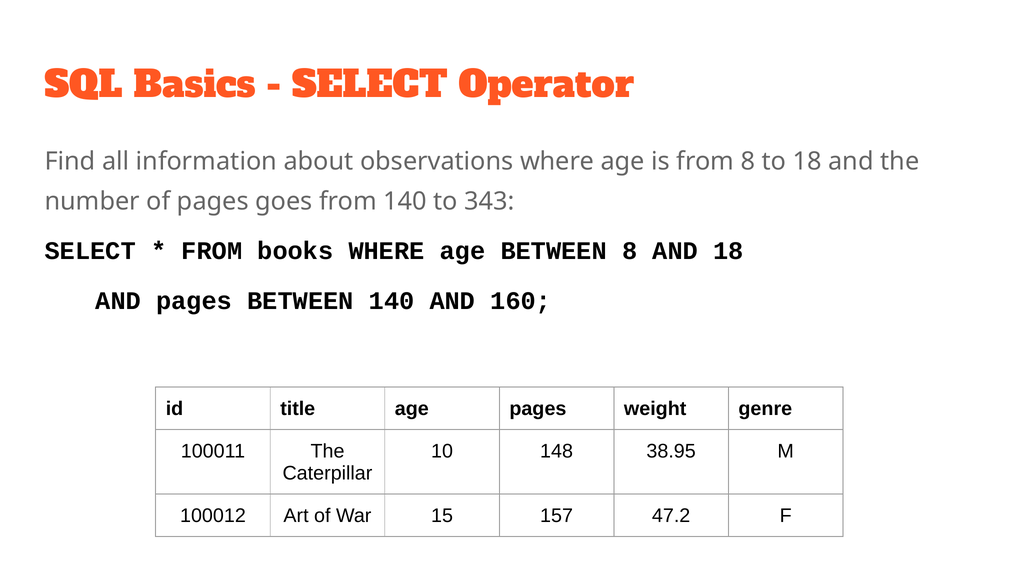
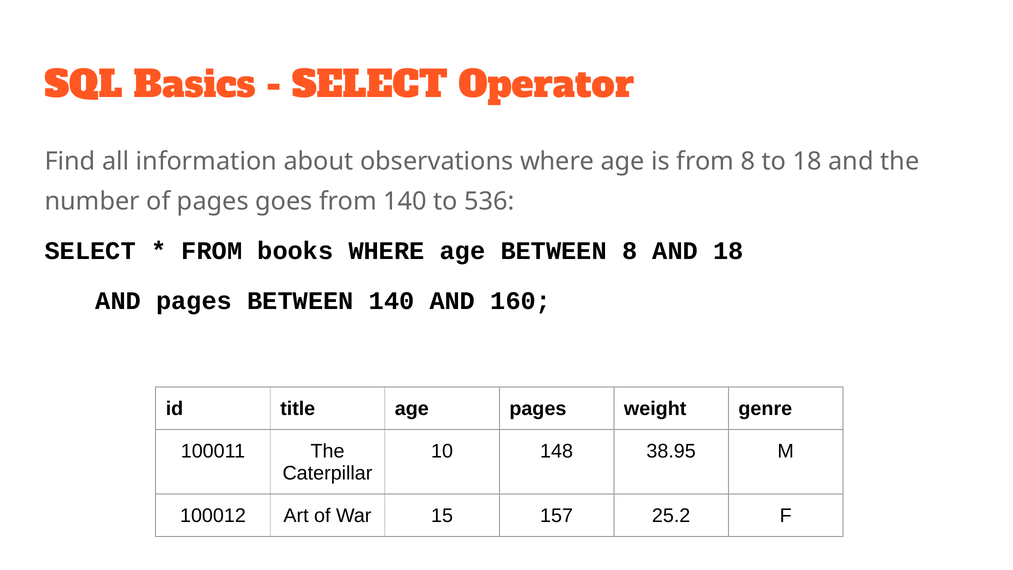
343: 343 -> 536
47.2: 47.2 -> 25.2
